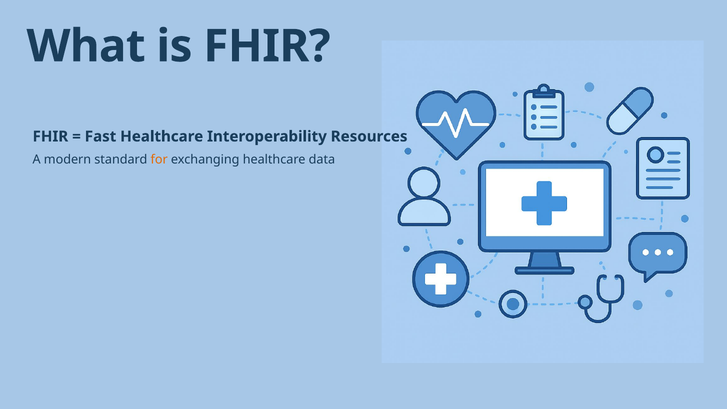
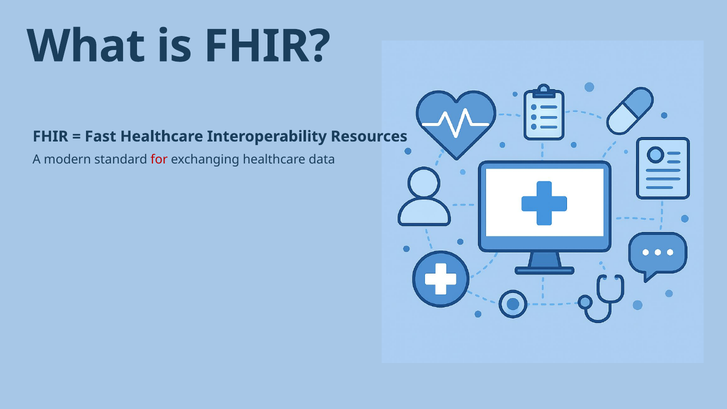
for colour: orange -> red
